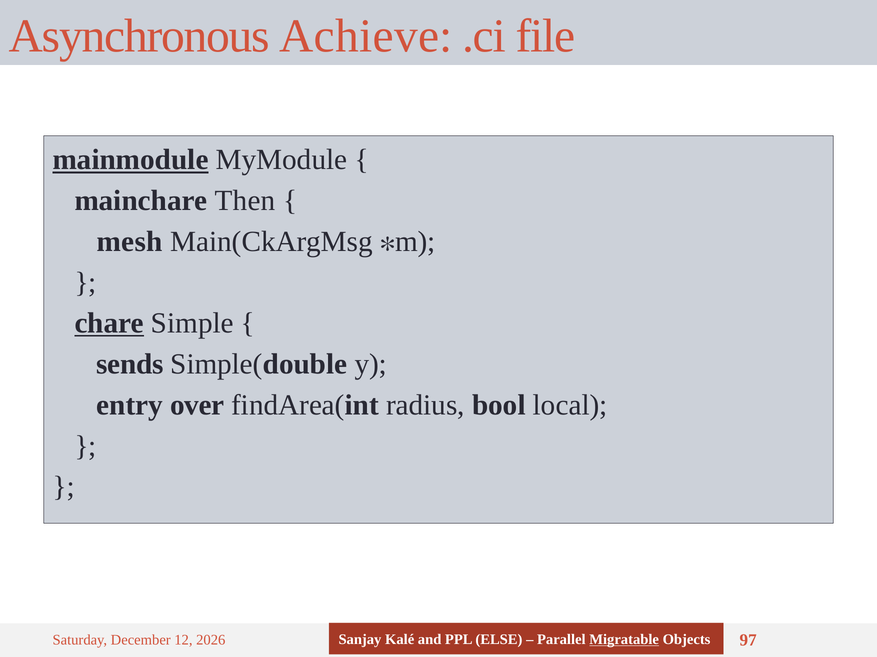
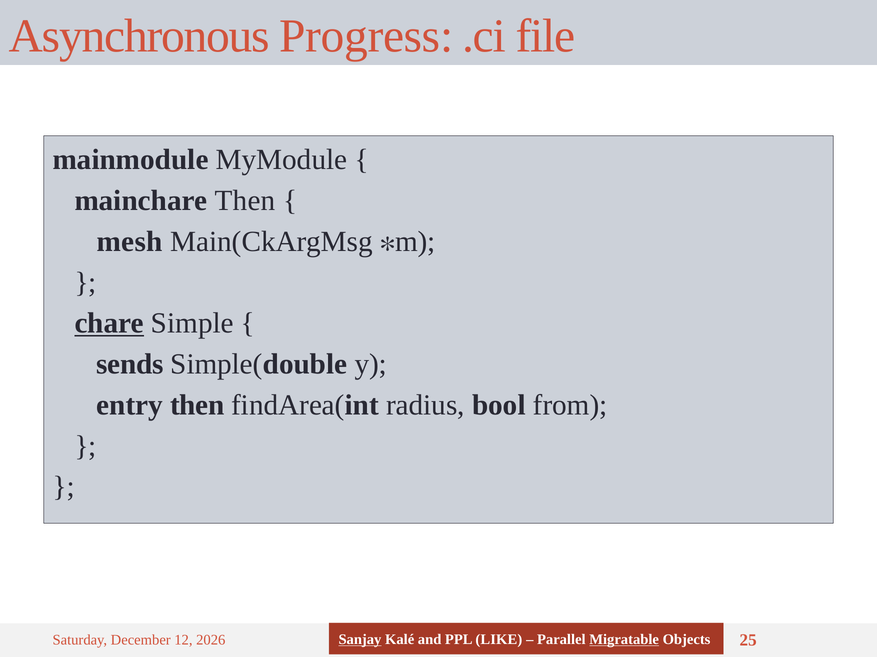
Achieve: Achieve -> Progress
mainmodule underline: present -> none
entry over: over -> then
local: local -> from
Sanjay underline: none -> present
ELSE: ELSE -> LIKE
97: 97 -> 25
